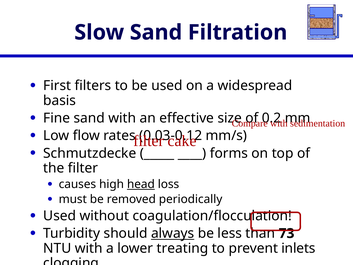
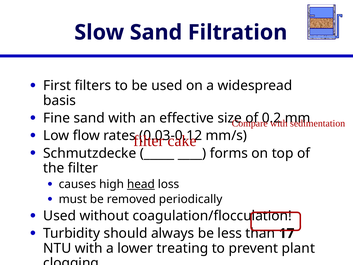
always underline: present -> none
73: 73 -> 17
inlets: inlets -> plant
